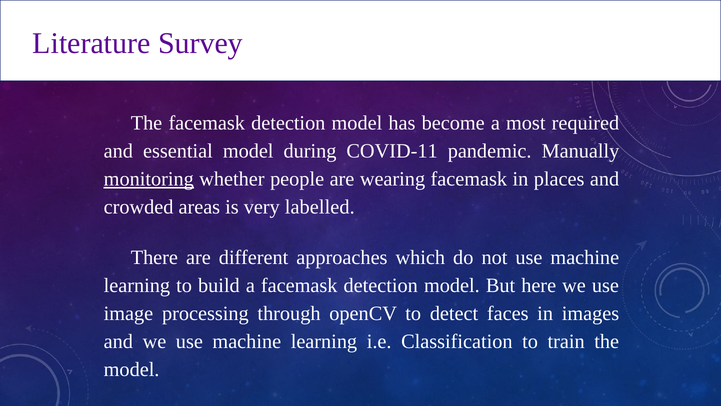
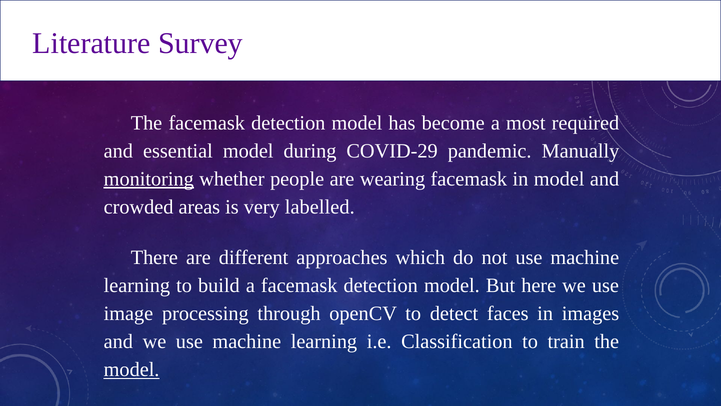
COVID-11: COVID-11 -> COVID-29
in places: places -> model
model at (132, 369) underline: none -> present
